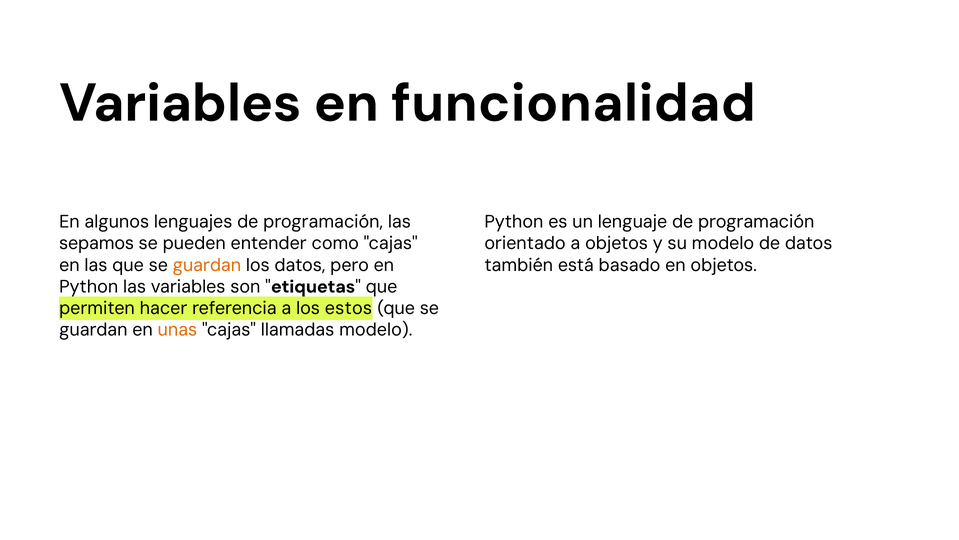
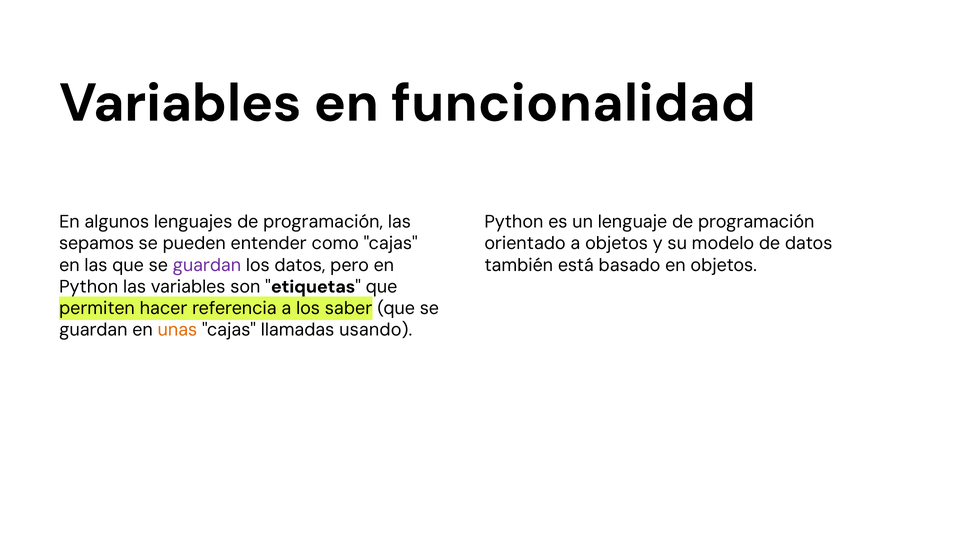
guardan at (207, 265) colour: orange -> purple
estos: estos -> saber
llamadas modelo: modelo -> usando
